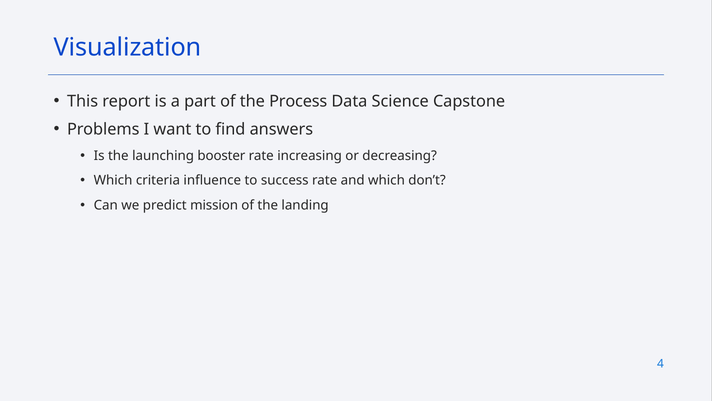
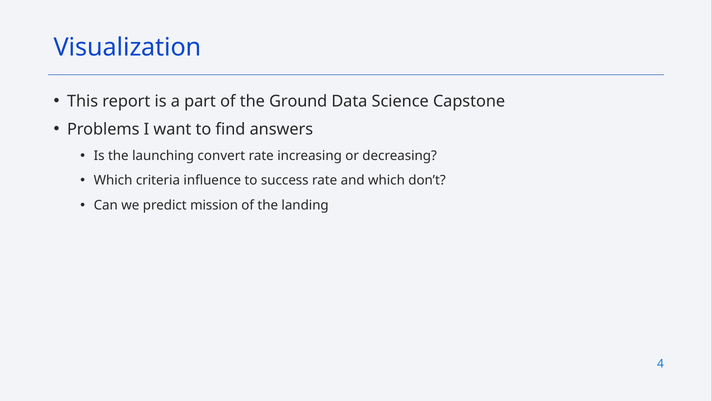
Process: Process -> Ground
booster: booster -> convert
